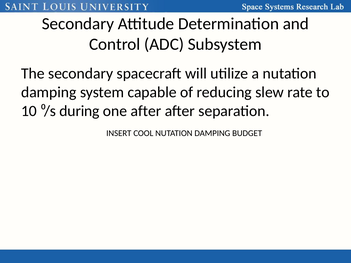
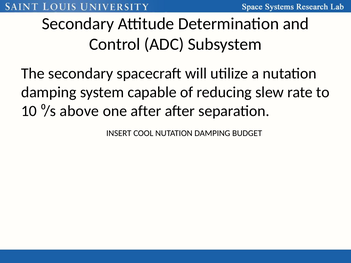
during: during -> above
